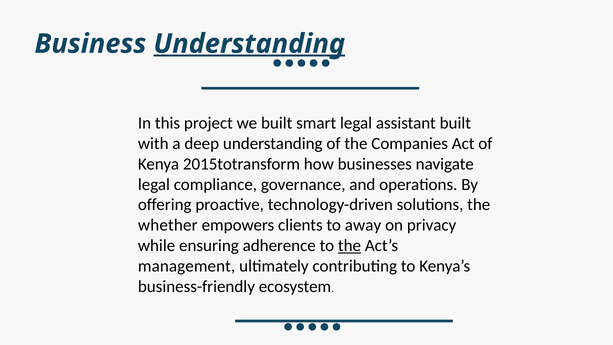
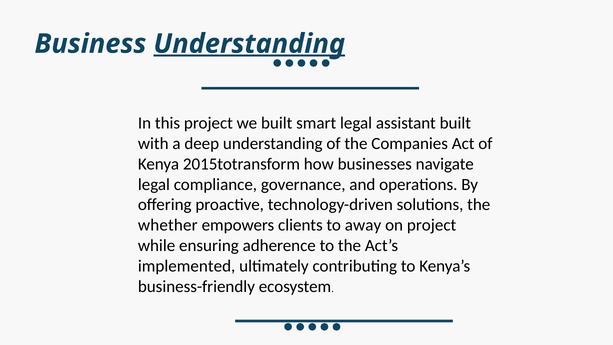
on privacy: privacy -> project
the at (350, 246) underline: present -> none
management: management -> implemented
